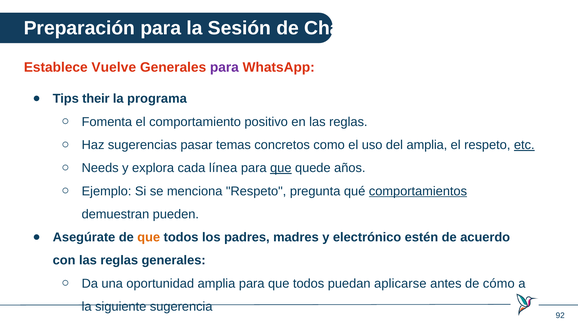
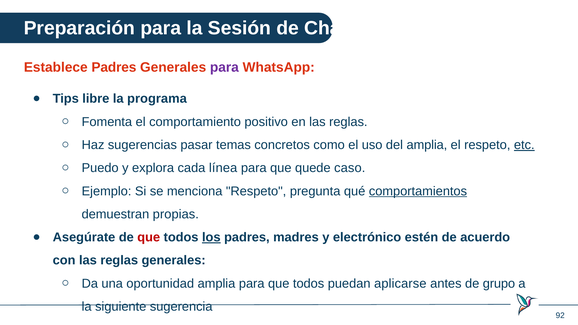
Establece Vuelve: Vuelve -> Padres
their: their -> libre
Needs: Needs -> Puedo
que at (281, 168) underline: present -> none
años: años -> caso
pueden: pueden -> propias
que at (149, 237) colour: orange -> red
los underline: none -> present
cómo: cómo -> grupo
